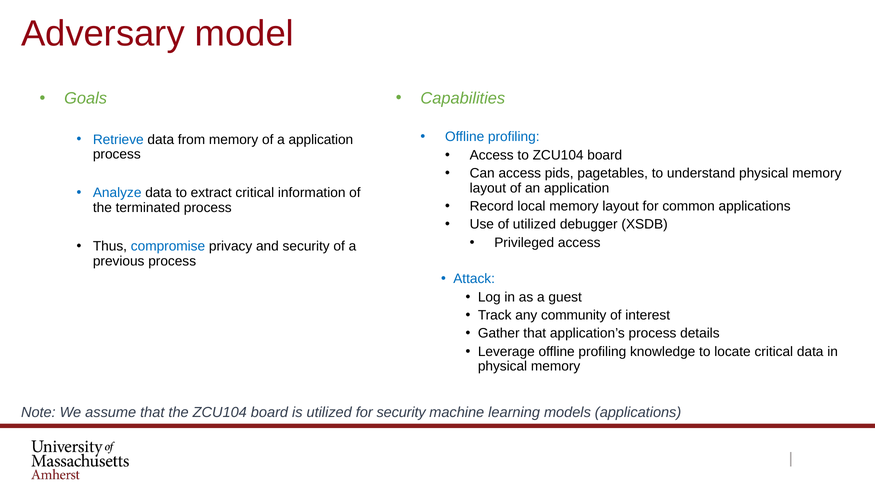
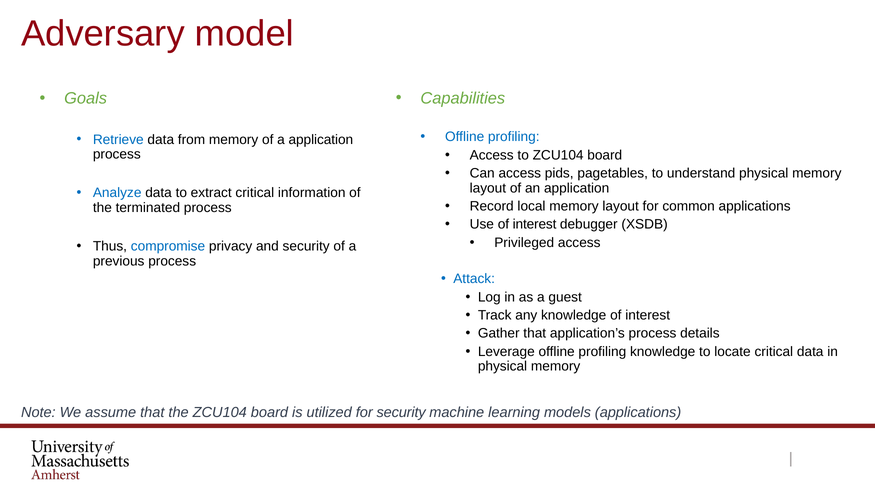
Use of utilized: utilized -> interest
any community: community -> knowledge
